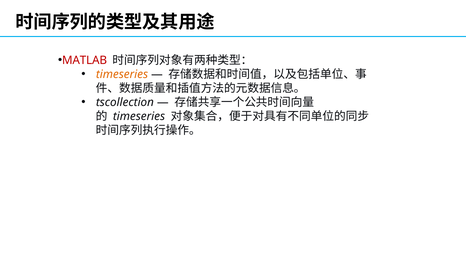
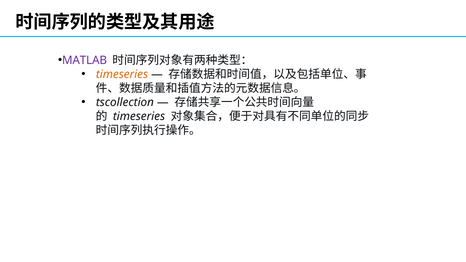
MATLAB colour: red -> purple
